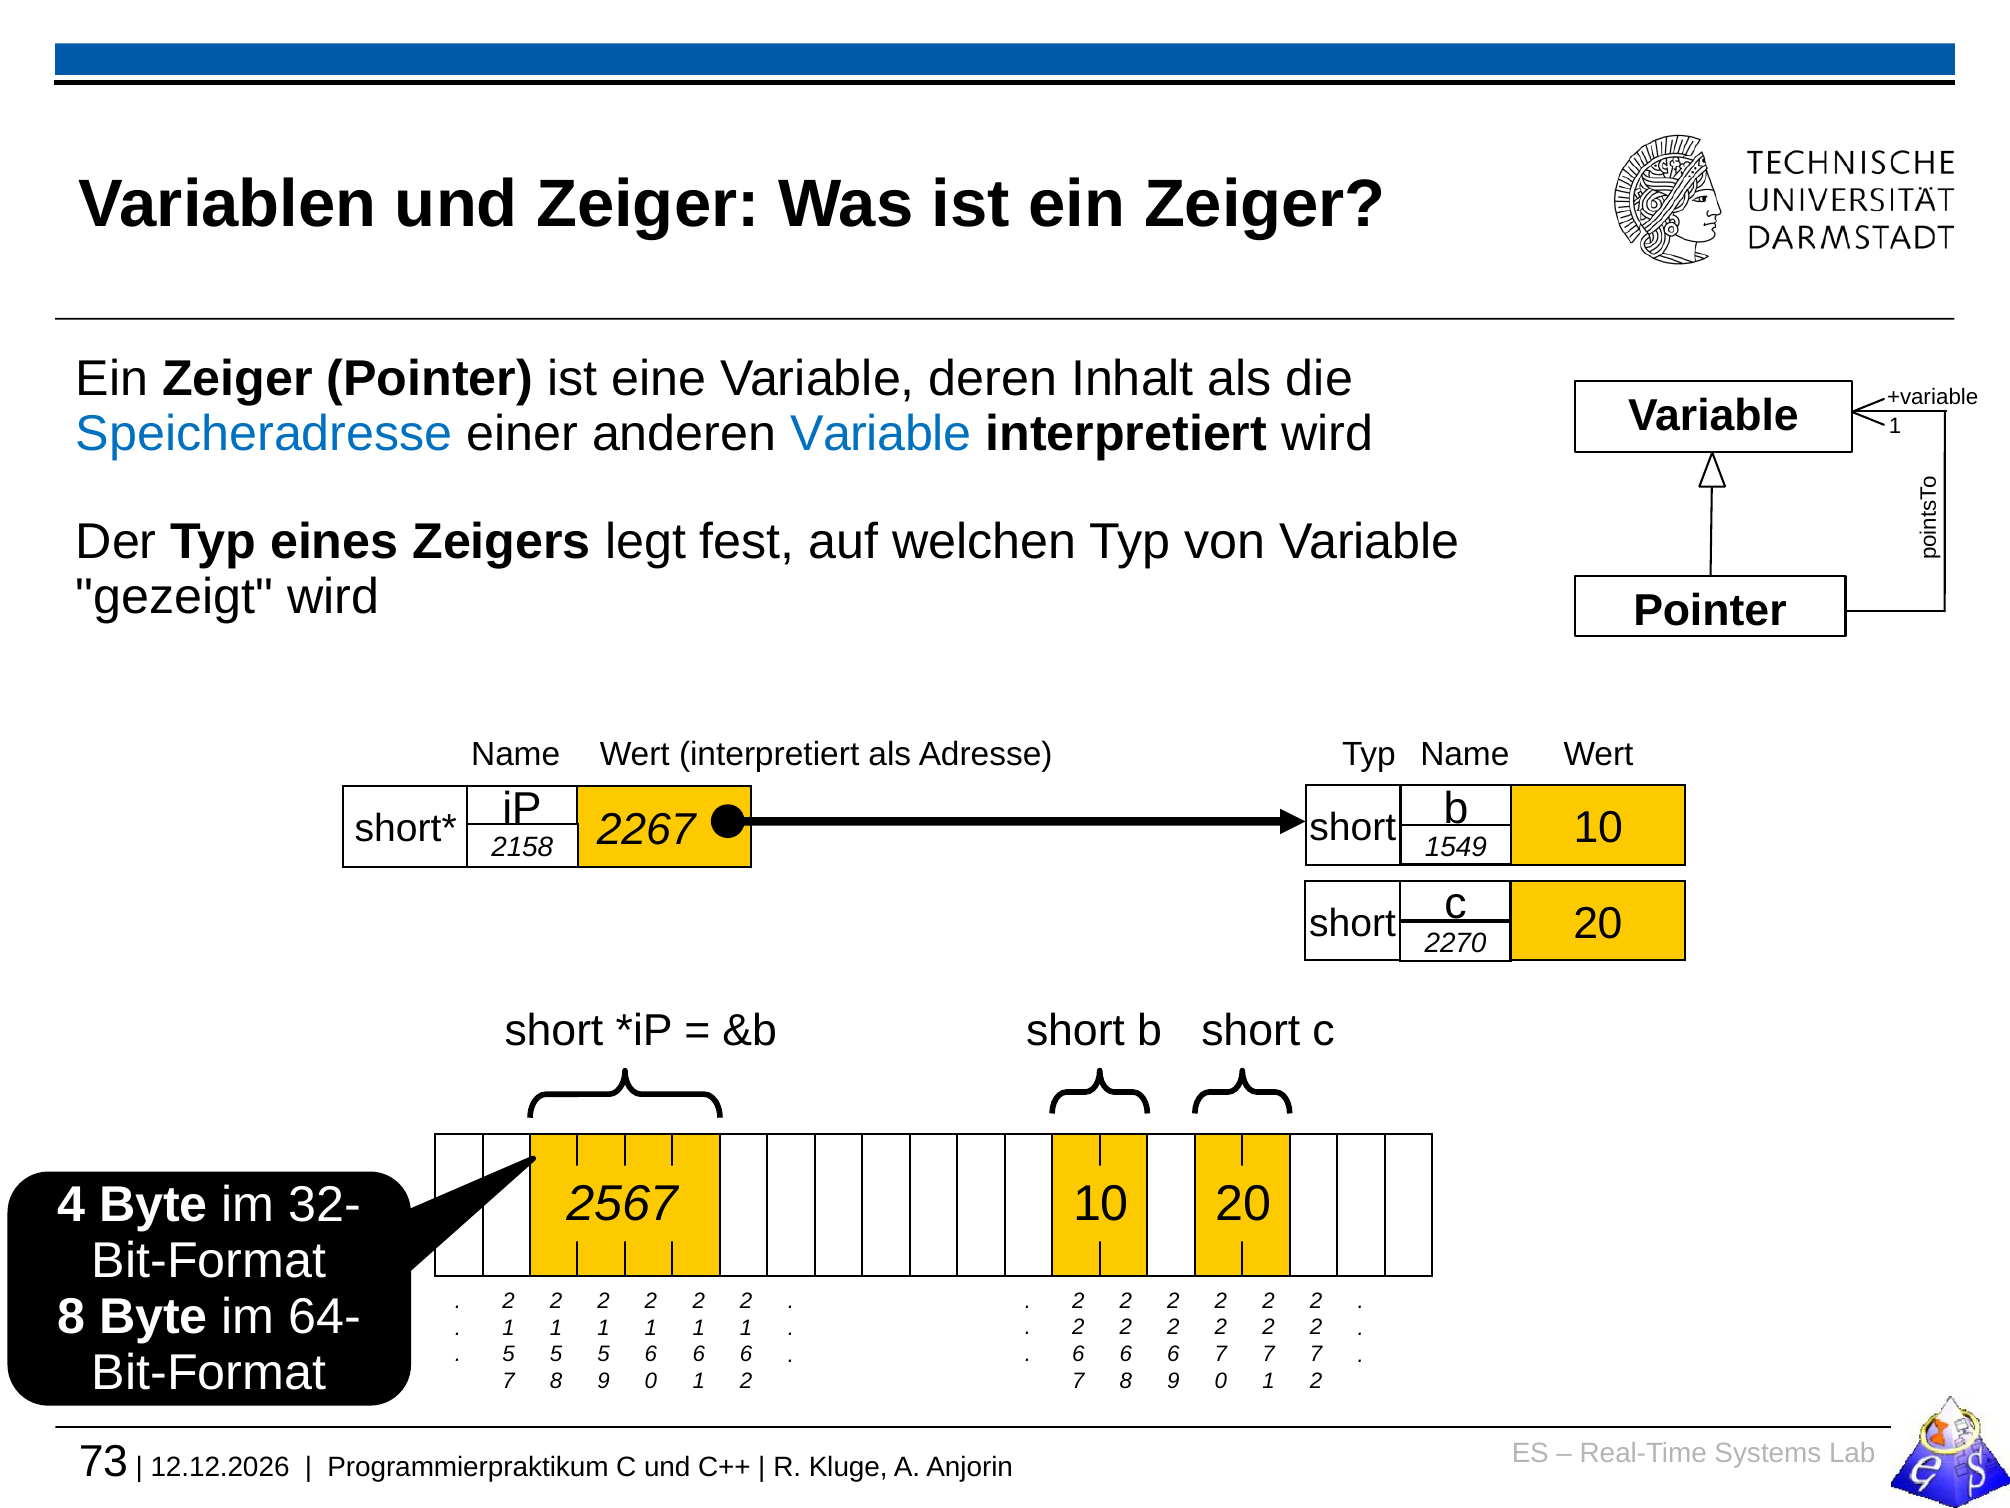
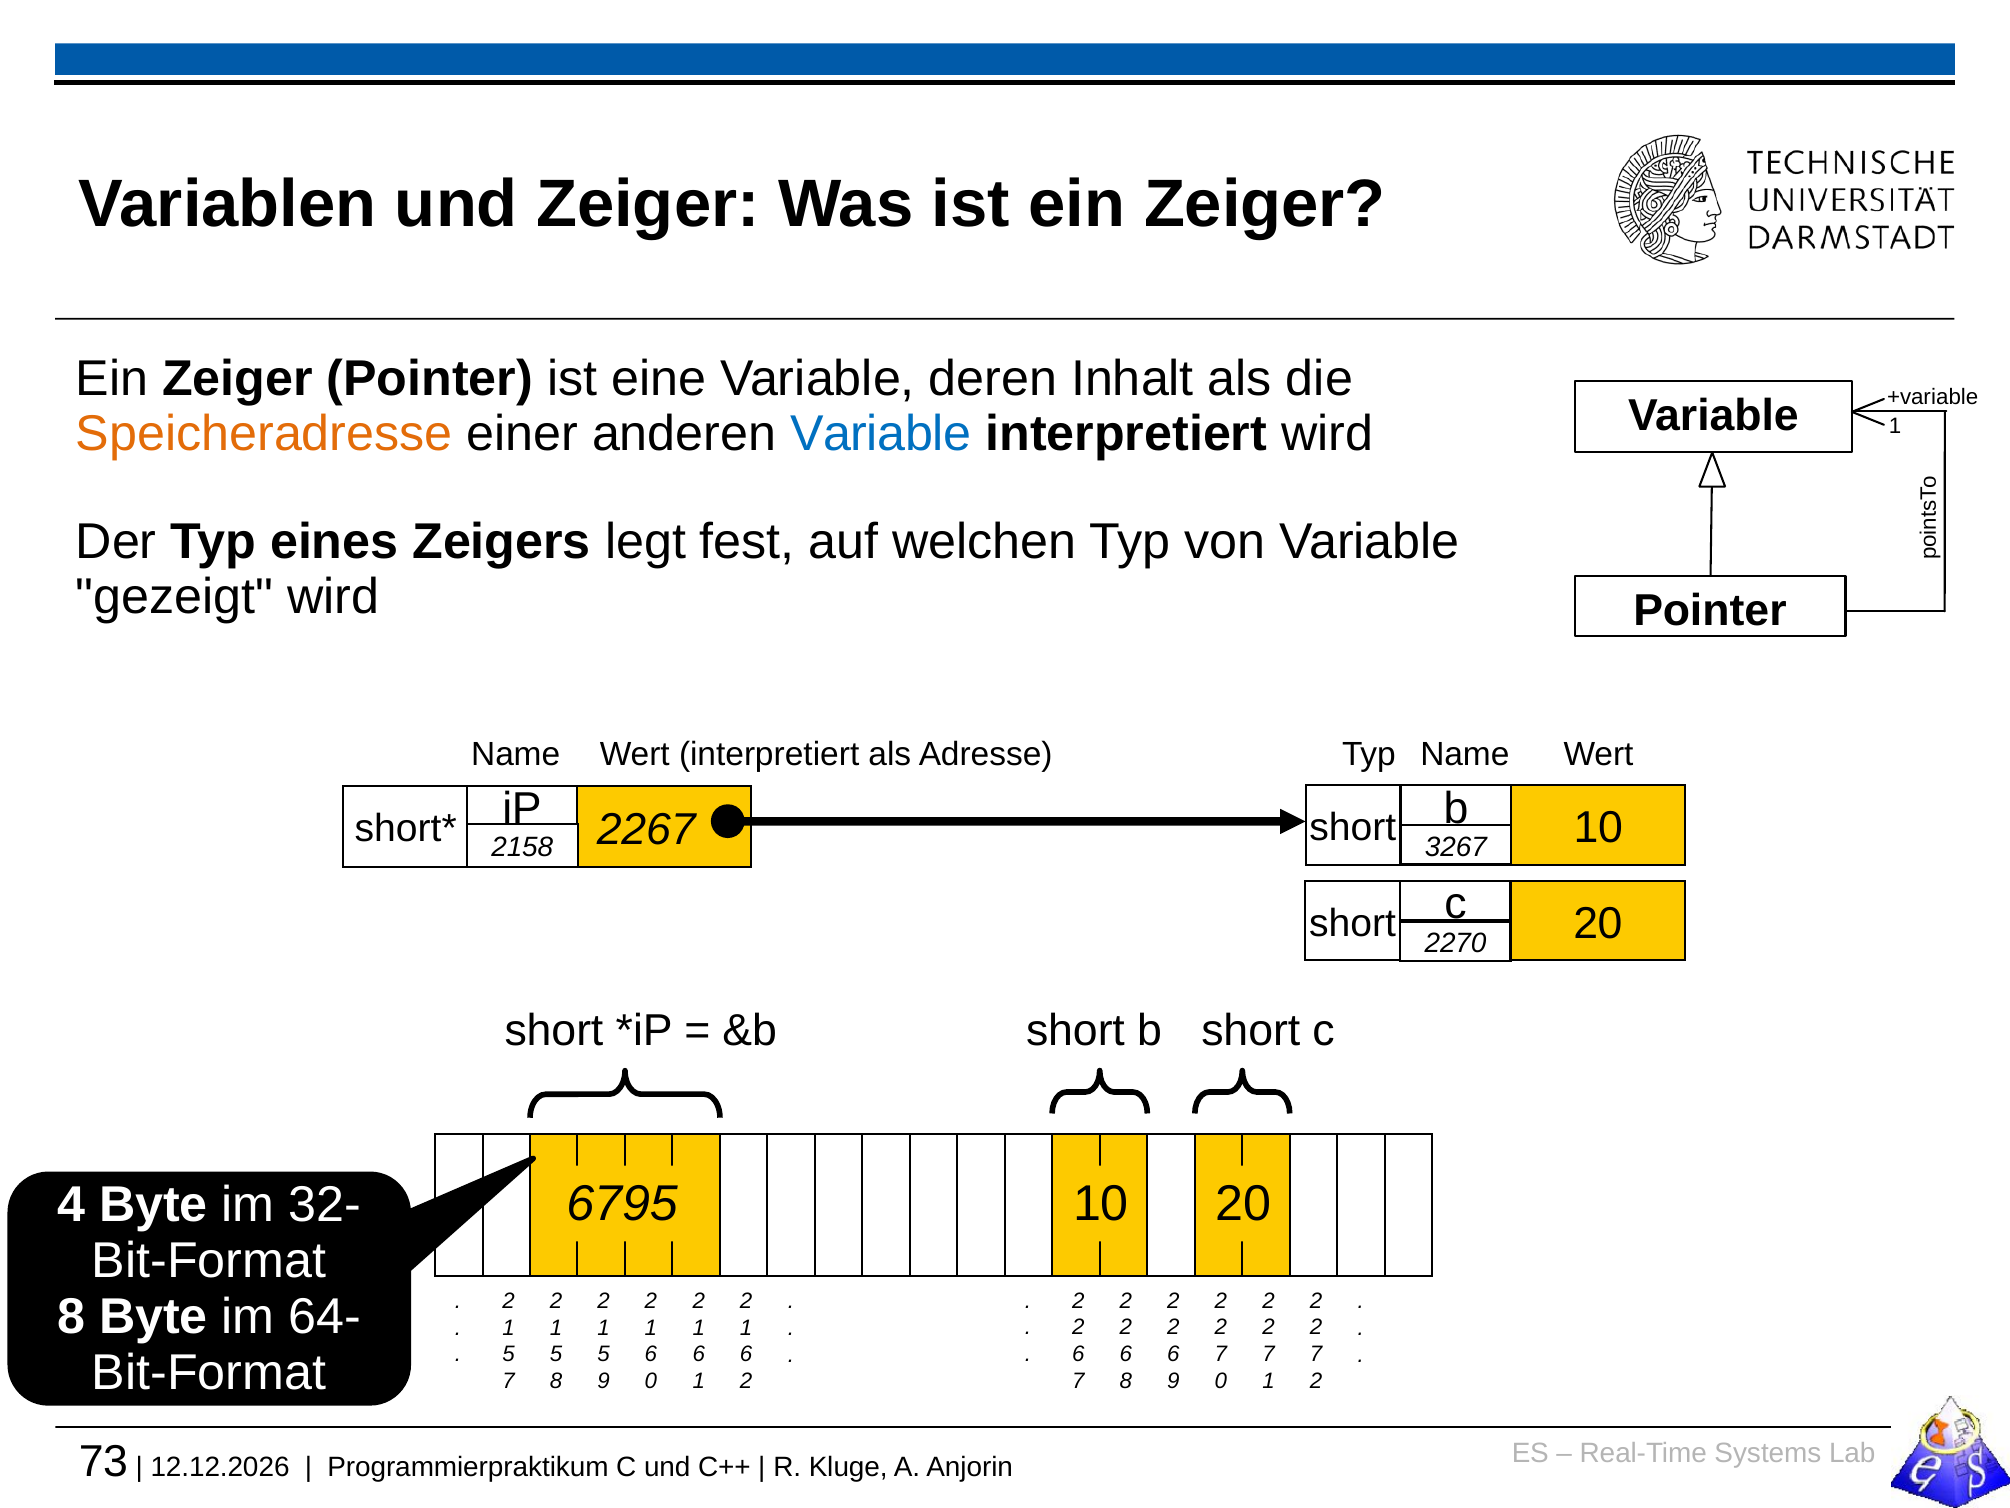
Speicheradresse colour: blue -> orange
1549: 1549 -> 3267
2567: 2567 -> 6795
